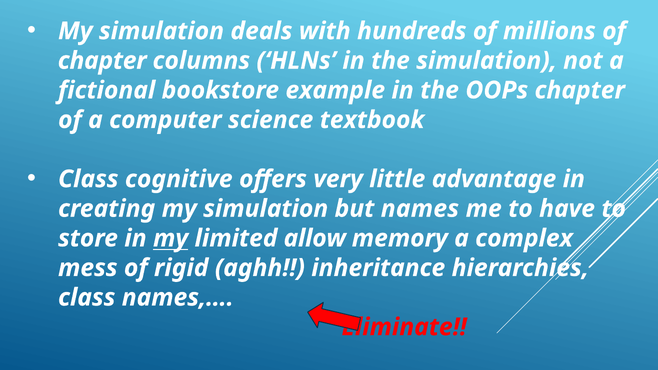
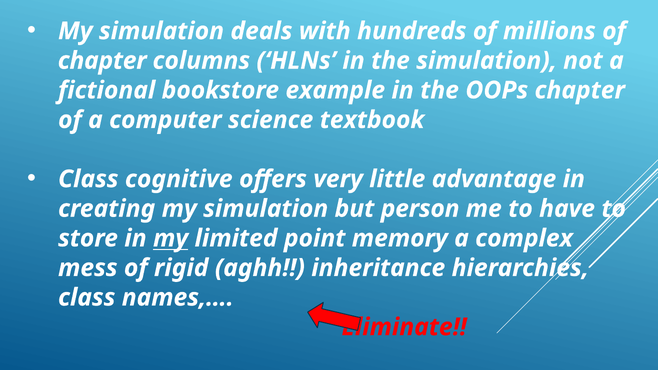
names: names -> person
allow: allow -> point
